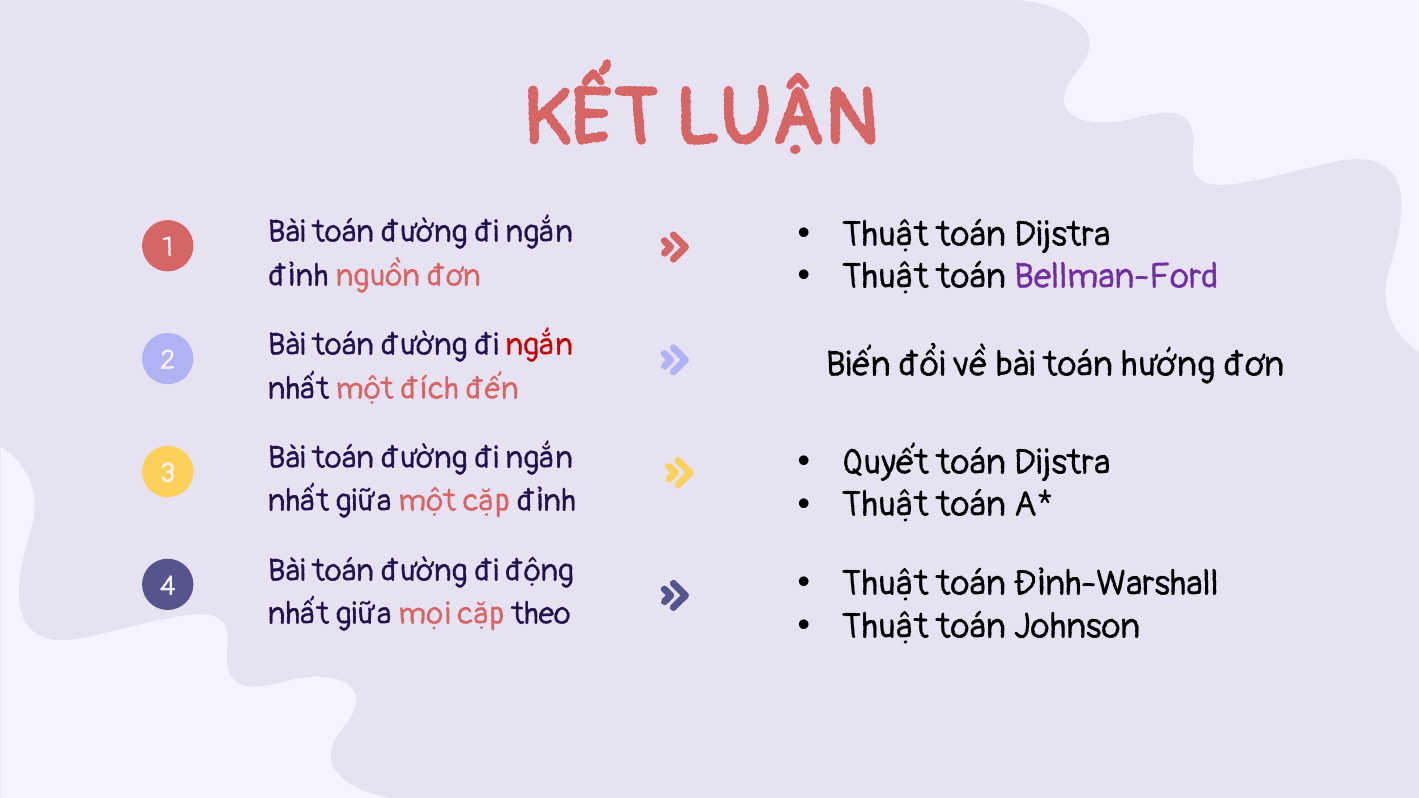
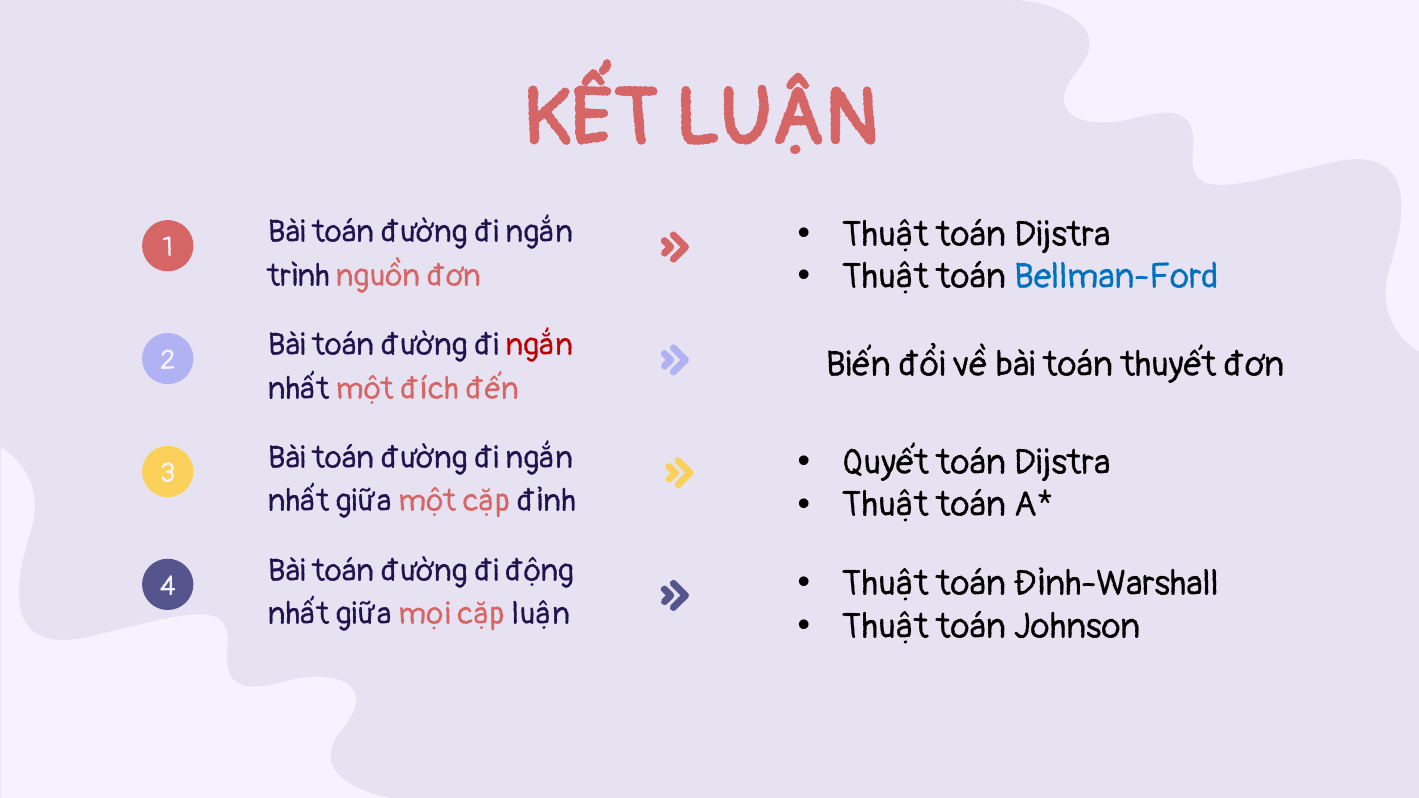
Bellman-Ford colour: purple -> blue
đỉnh at (298, 276): đỉnh -> trình
hướng: hướng -> thuyết
cặp theo: theo -> luận
